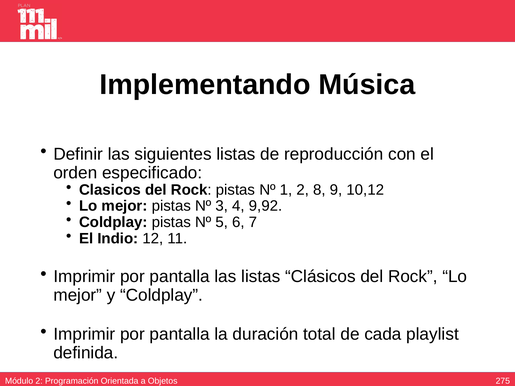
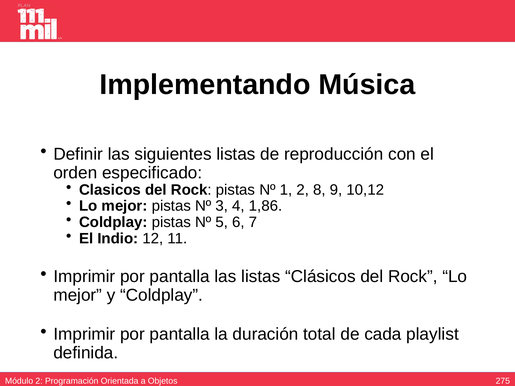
9,92: 9,92 -> 1,86
